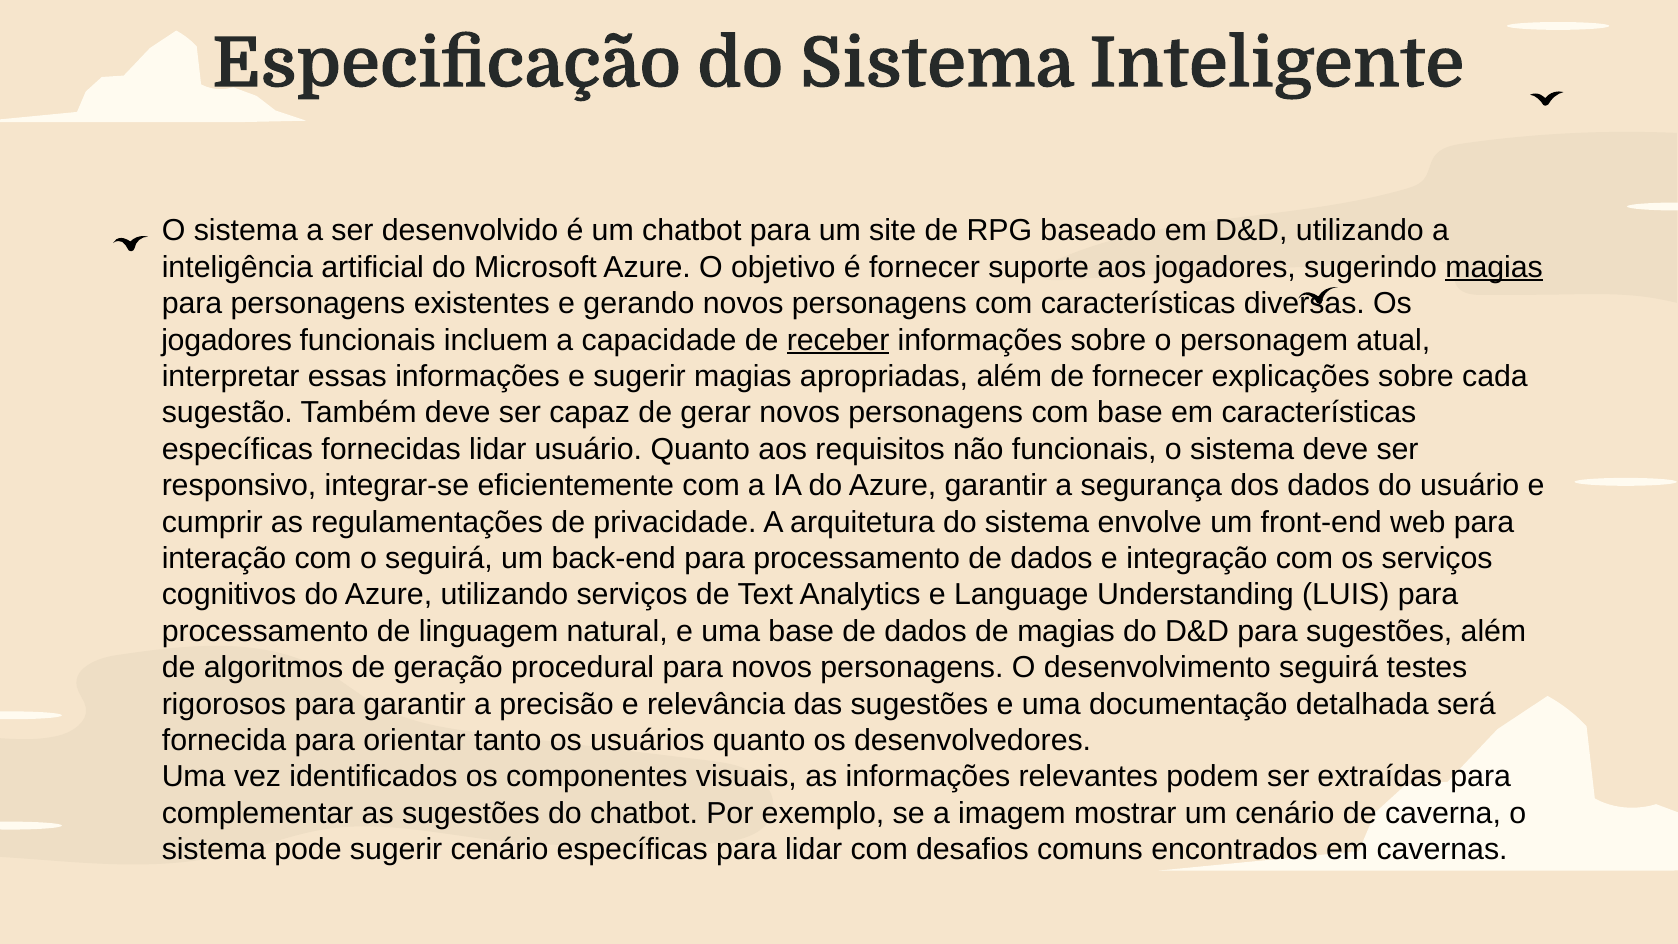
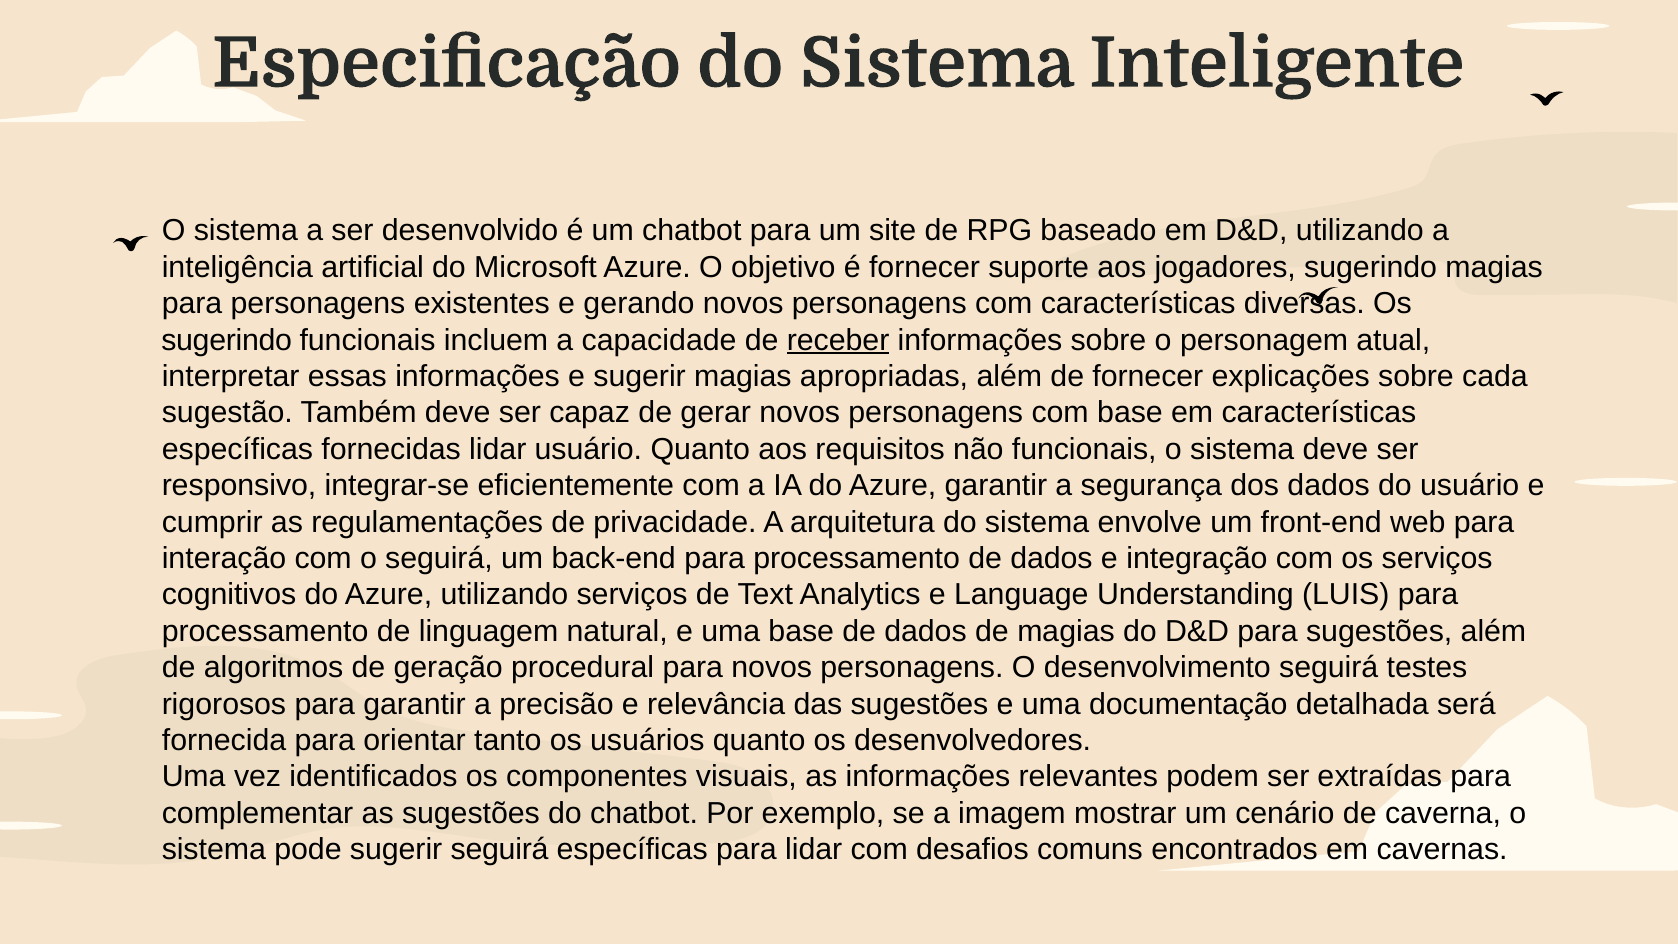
magias at (1494, 267) underline: present -> none
jogadores at (227, 340): jogadores -> sugerindo
sugerir cenário: cenário -> seguirá
